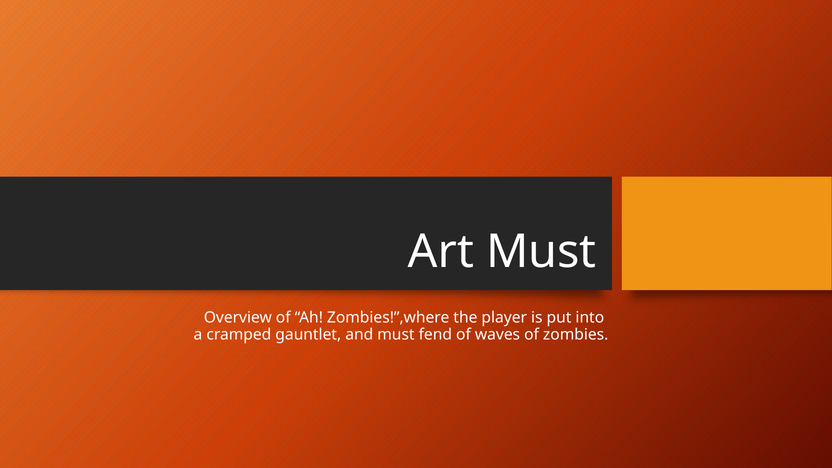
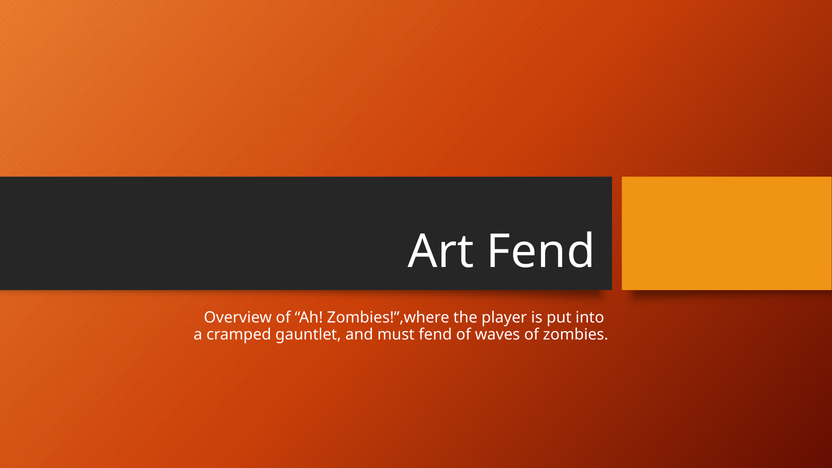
Art Must: Must -> Fend
